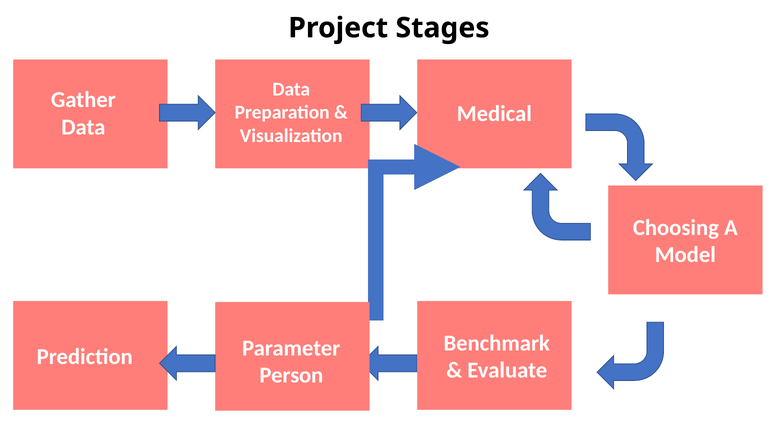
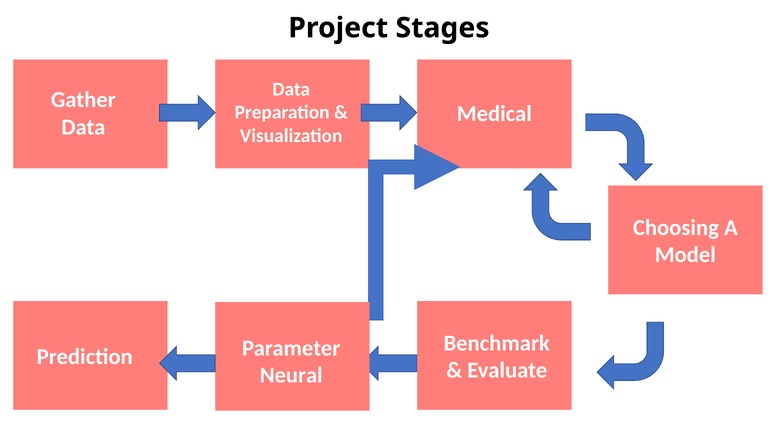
Person: Person -> Neural
